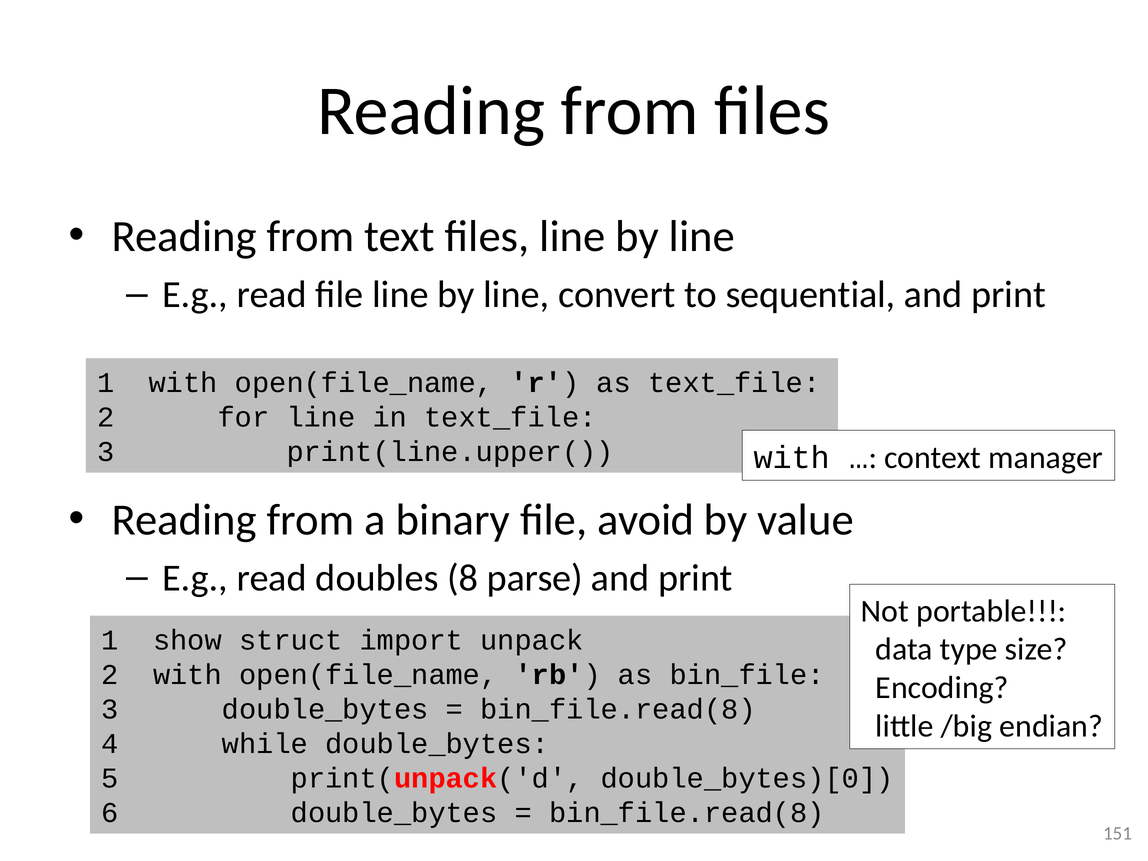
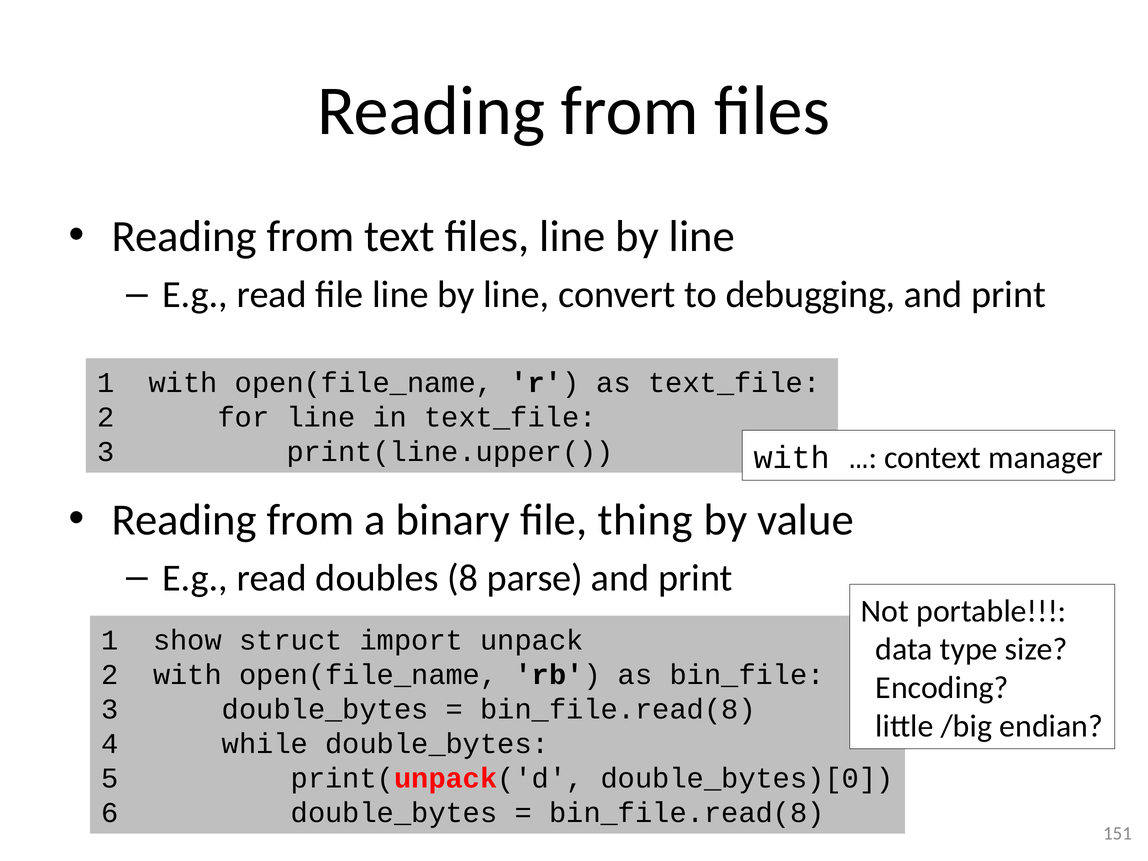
sequential: sequential -> debugging
avoid: avoid -> thing
